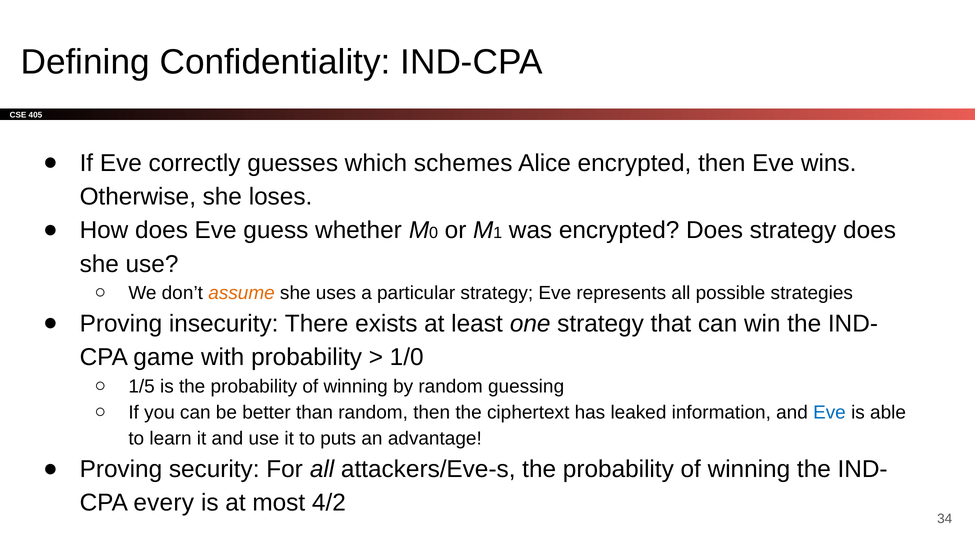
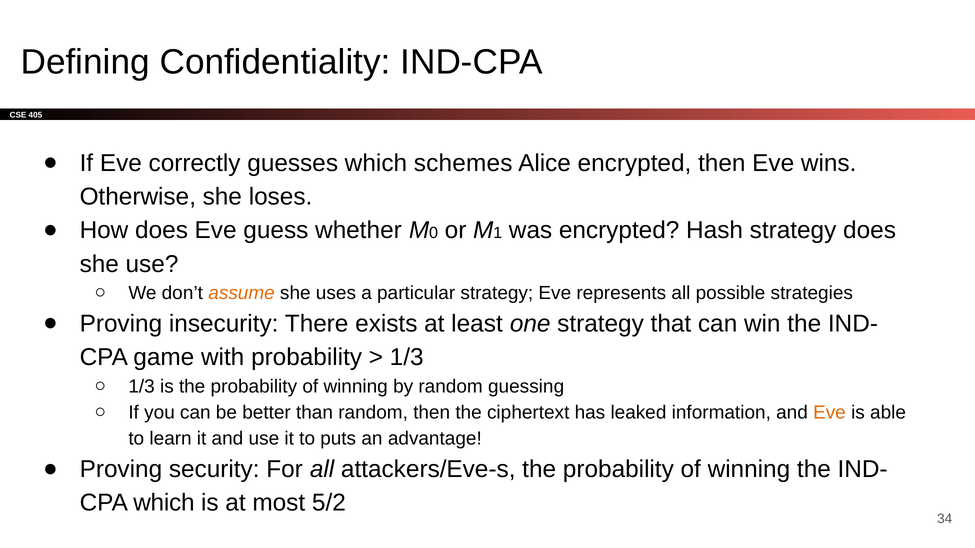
encrypted Does: Does -> Hash
1/0 at (407, 358): 1/0 -> 1/3
1/5 at (142, 387): 1/5 -> 1/3
Eve at (829, 413) colour: blue -> orange
every at (164, 503): every -> which
4/2: 4/2 -> 5/2
